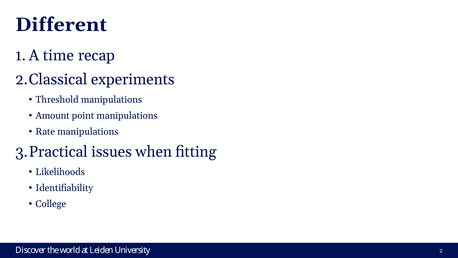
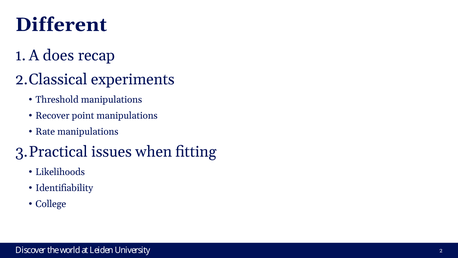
time: time -> does
Amount: Amount -> Recover
